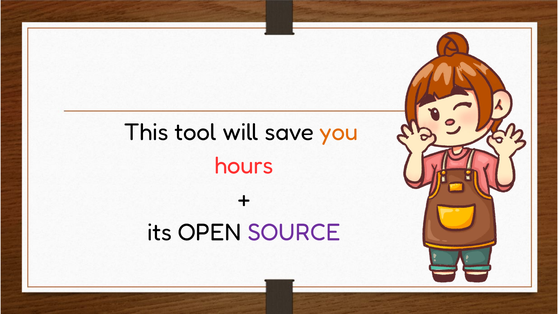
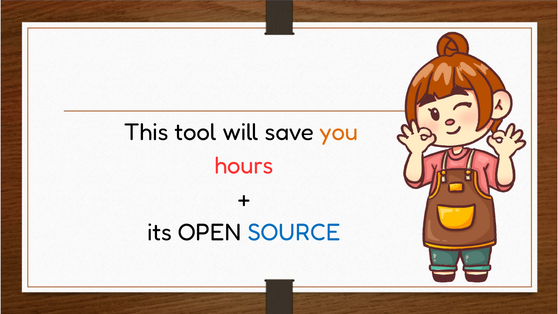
SOURCE colour: purple -> blue
